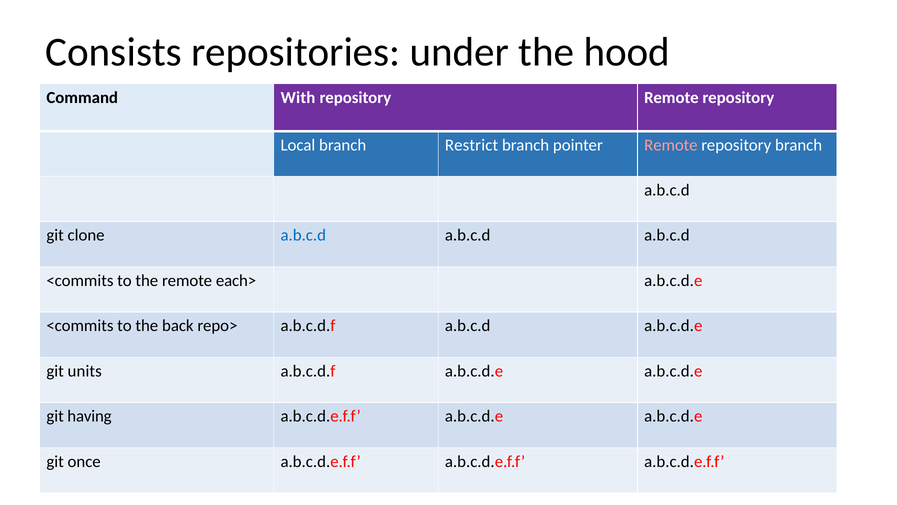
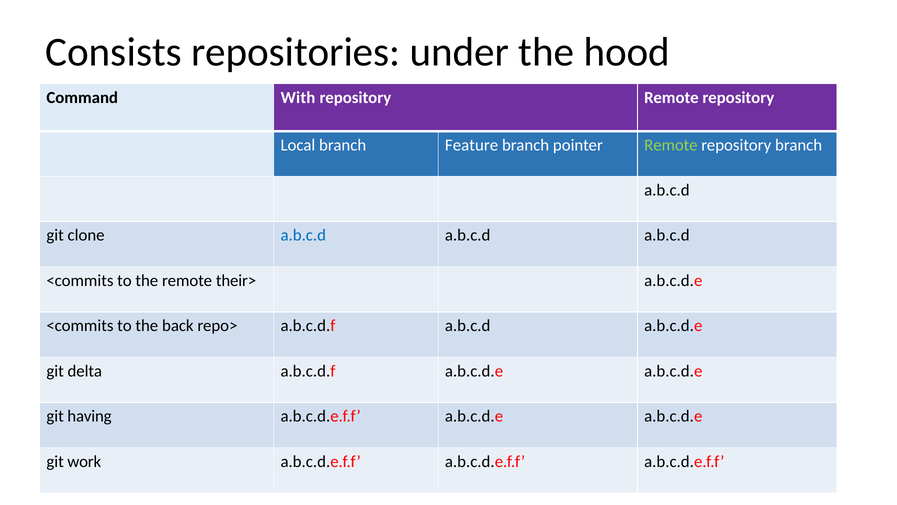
Restrict: Restrict -> Feature
Remote at (671, 145) colour: pink -> light green
each>: each> -> their>
units: units -> delta
once: once -> work
